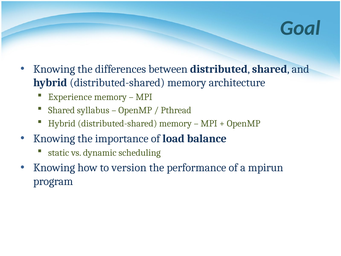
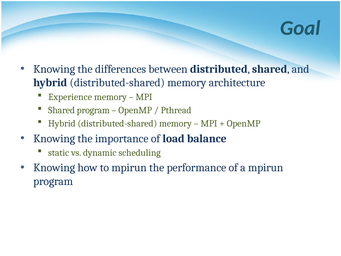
Shared syllabus: syllabus -> program
to version: version -> mpirun
